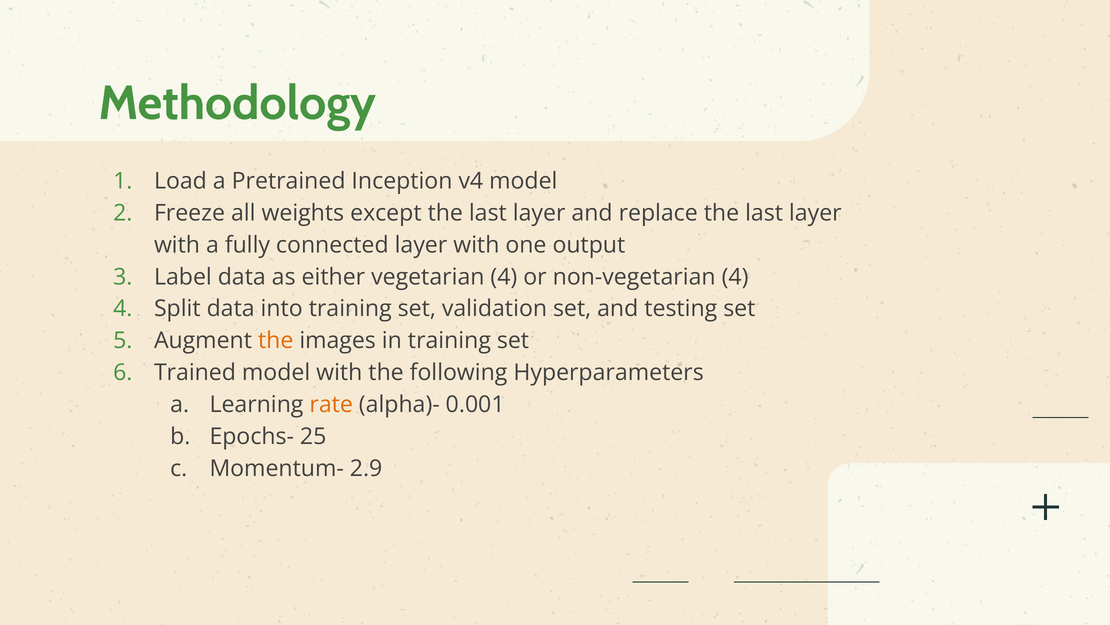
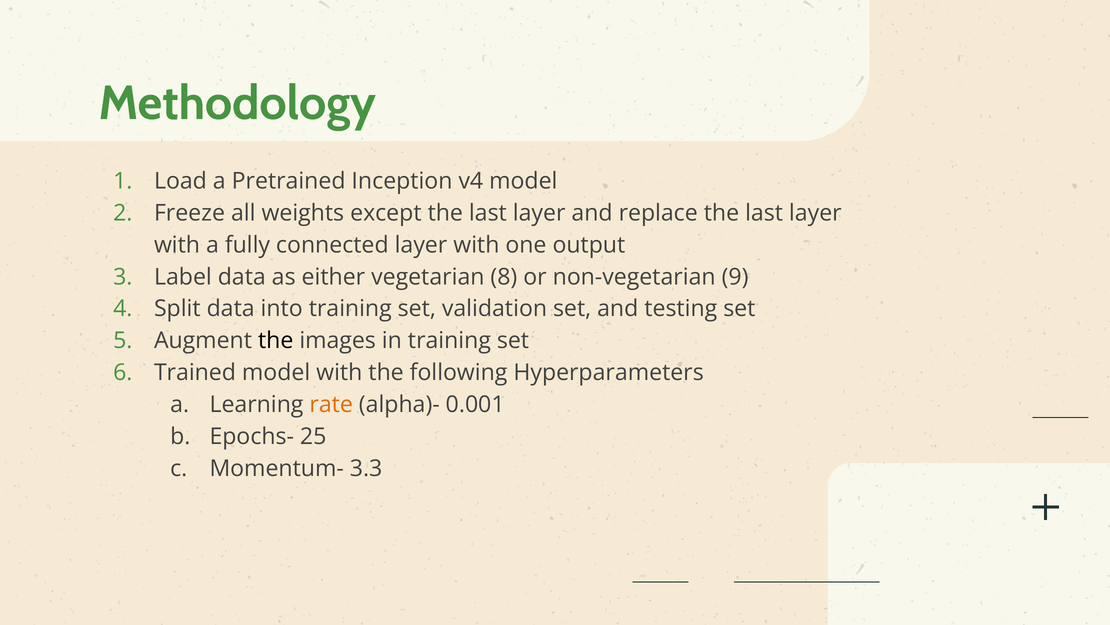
vegetarian 4: 4 -> 8
non-vegetarian 4: 4 -> 9
the at (276, 340) colour: orange -> black
2.9: 2.9 -> 3.3
